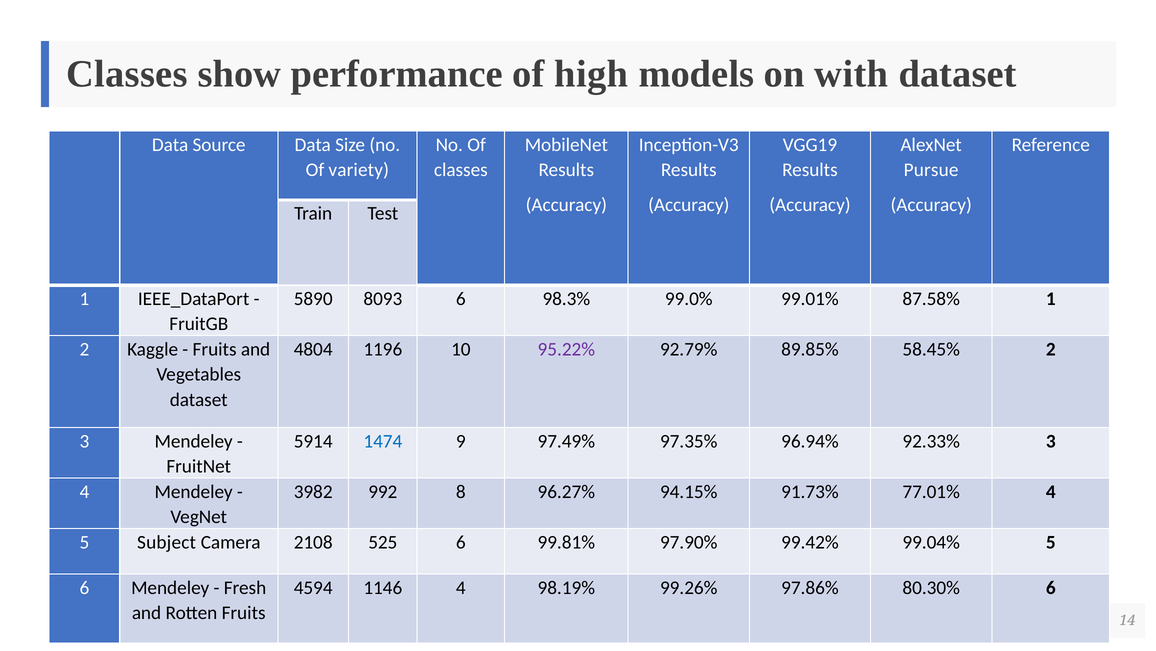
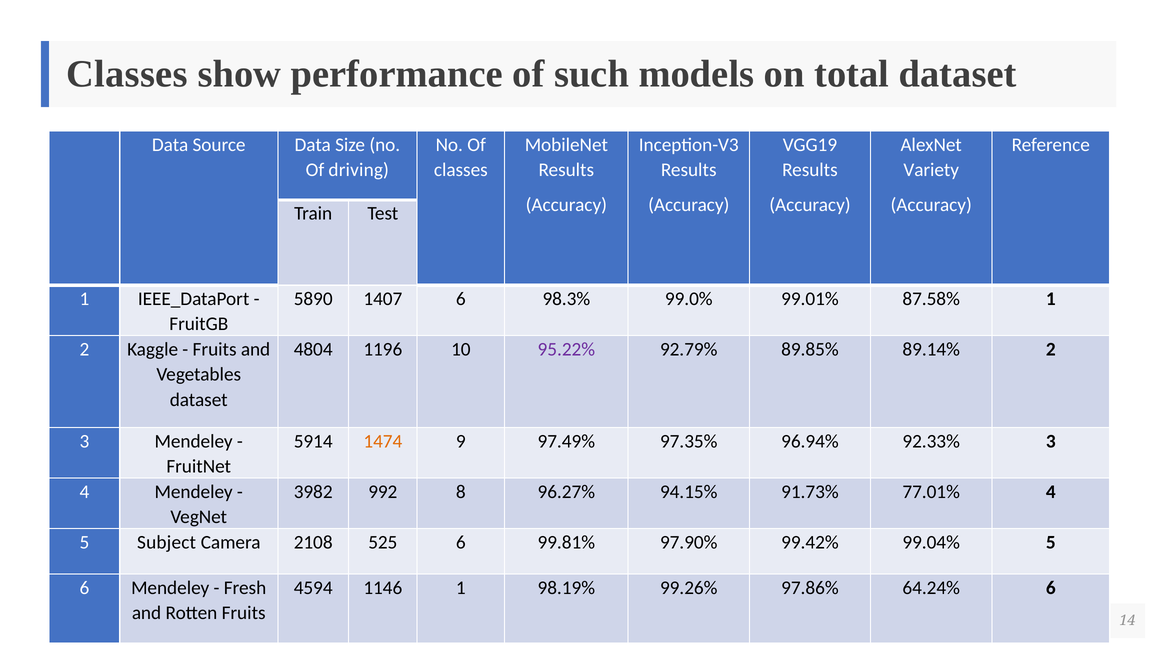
high: high -> such
with: with -> total
variety: variety -> driving
Pursue: Pursue -> Variety
8093: 8093 -> 1407
58.45%: 58.45% -> 89.14%
1474 colour: blue -> orange
1146 4: 4 -> 1
80.30%: 80.30% -> 64.24%
